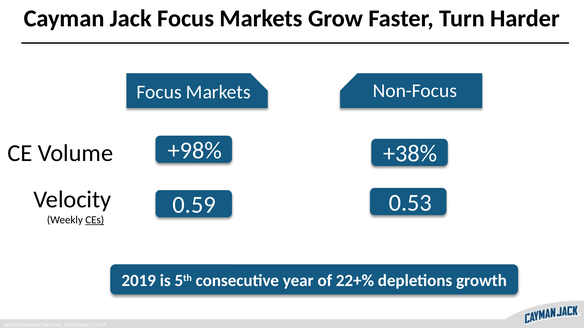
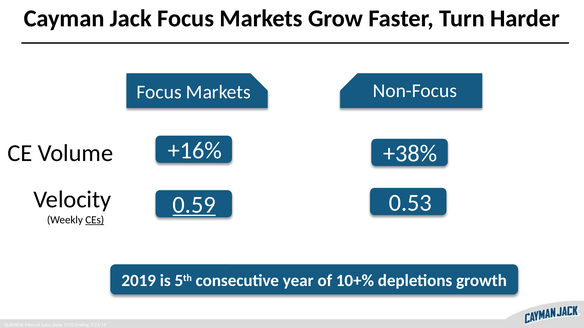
+98%: +98% -> +16%
0.59 underline: none -> present
22+%: 22+% -> 10+%
